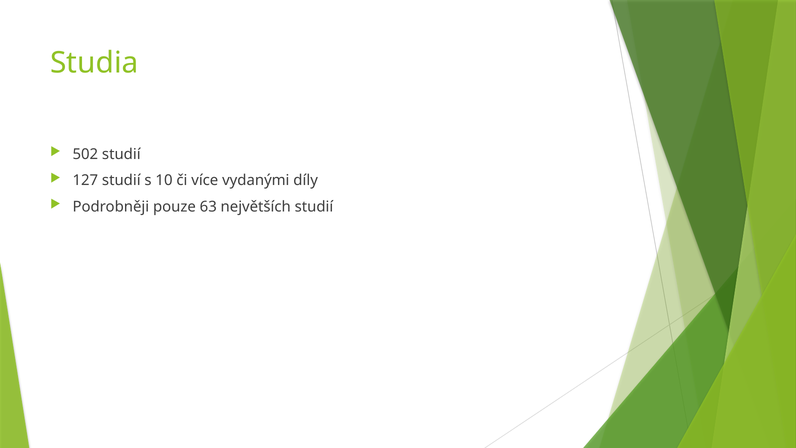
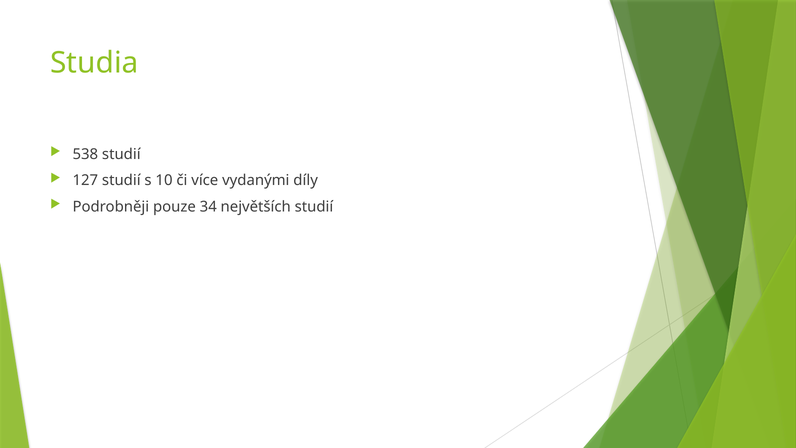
502: 502 -> 538
63: 63 -> 34
